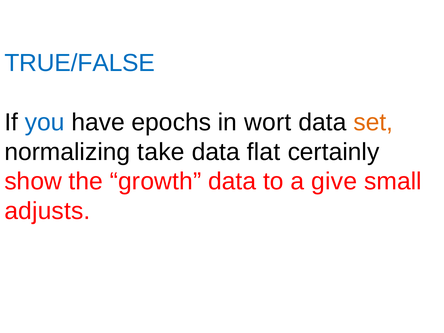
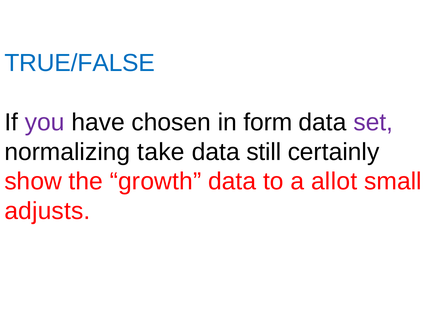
you colour: blue -> purple
epochs: epochs -> chosen
wort: wort -> form
set colour: orange -> purple
flat: flat -> still
give: give -> allot
